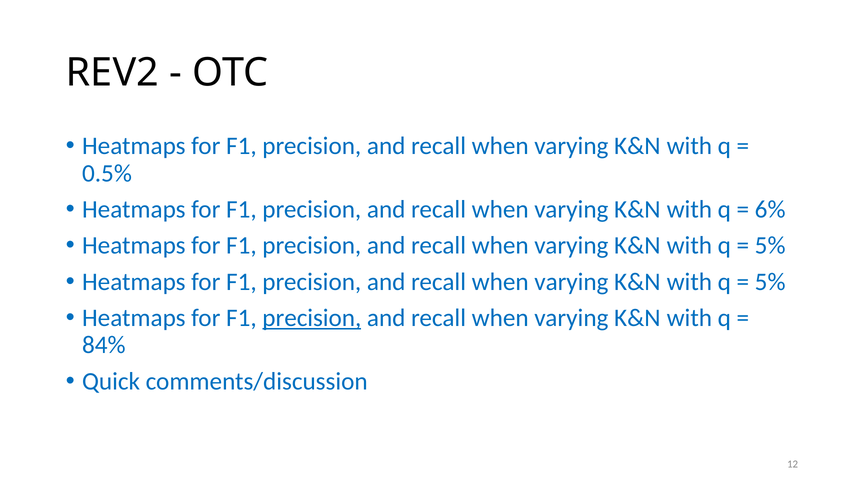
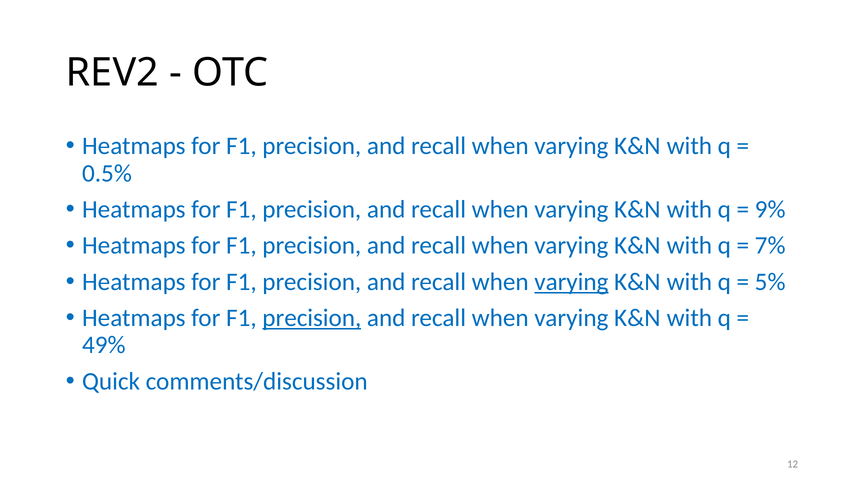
6%: 6% -> 9%
5% at (770, 246): 5% -> 7%
varying at (571, 282) underline: none -> present
84%: 84% -> 49%
